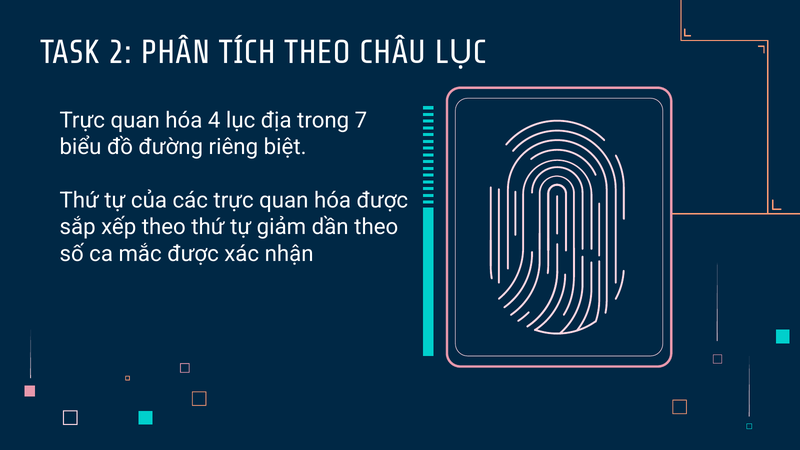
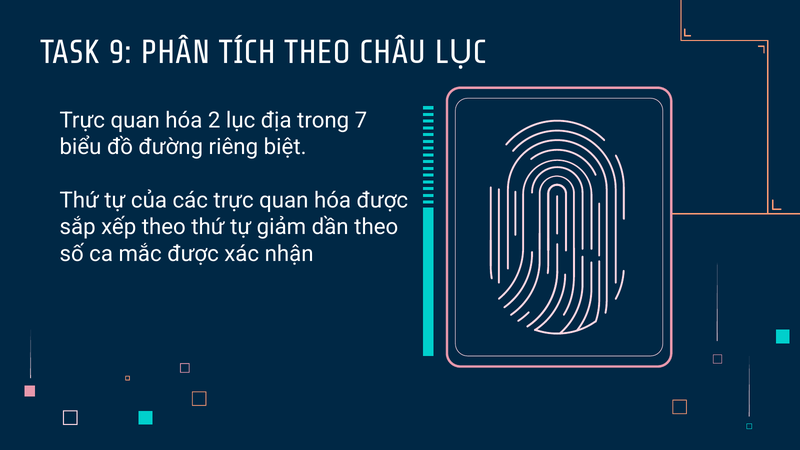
2: 2 -> 9
4: 4 -> 2
